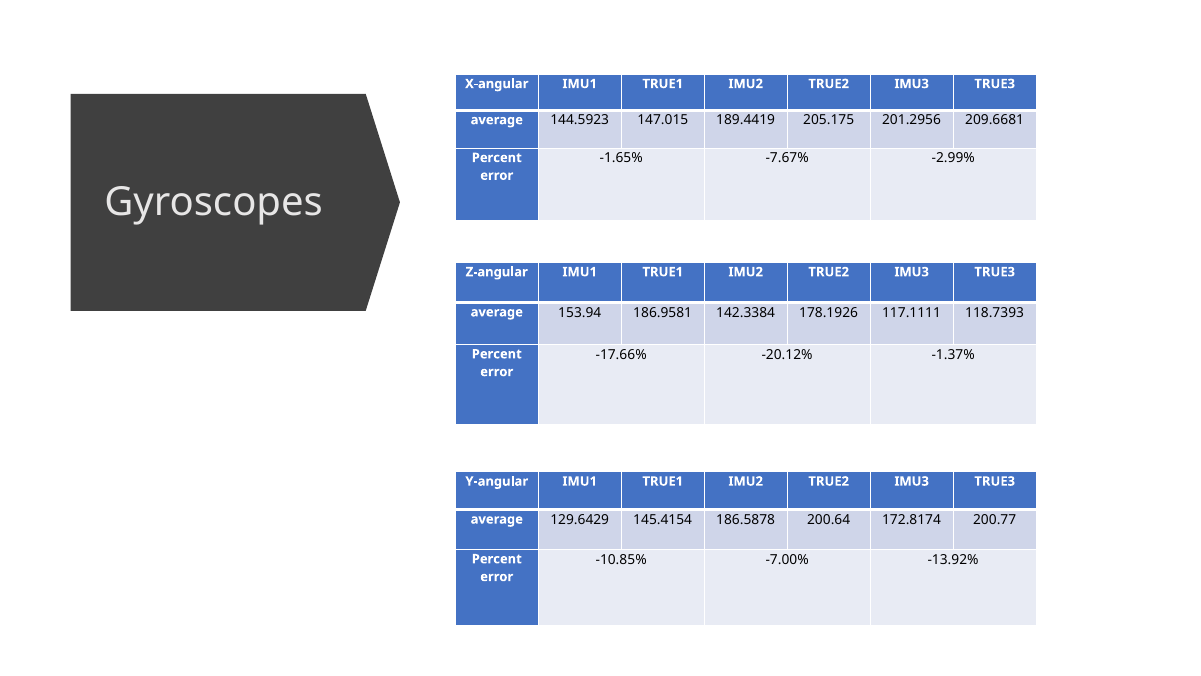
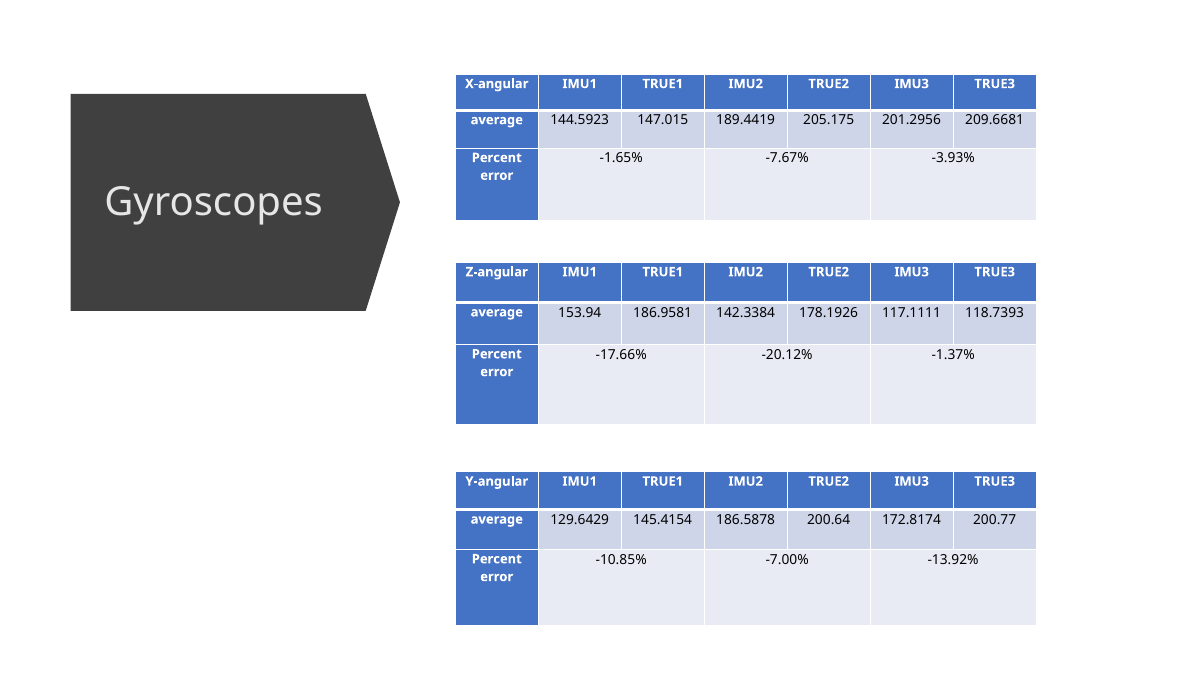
-2.99%: -2.99% -> -3.93%
